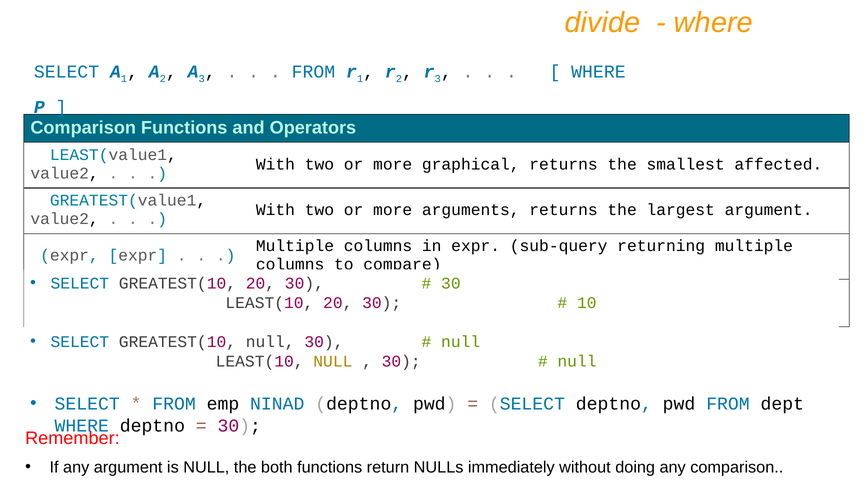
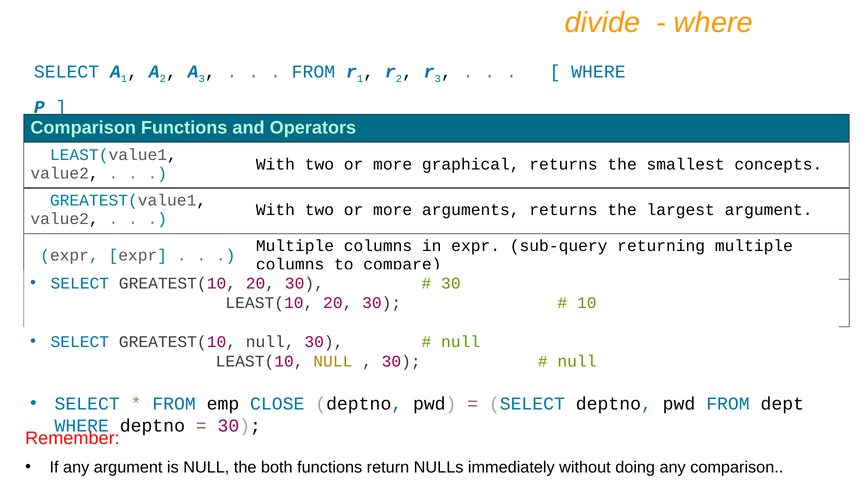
affected: affected -> concepts
NINAD: NINAD -> CLOSE
